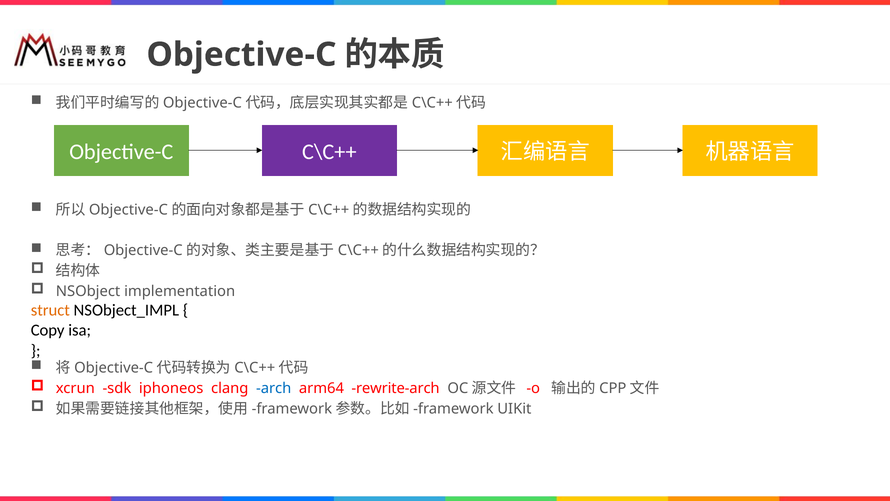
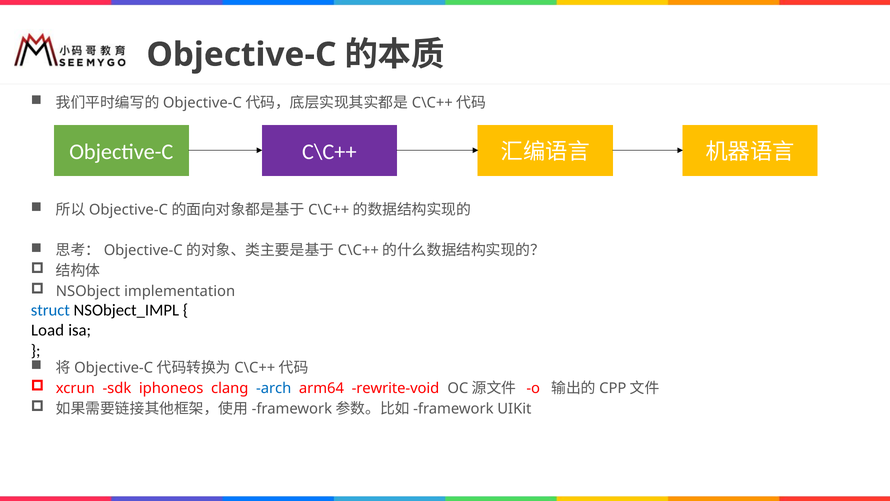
struct colour: orange -> blue
Copy: Copy -> Load
rewrite-arch: rewrite-arch -> rewrite-void
